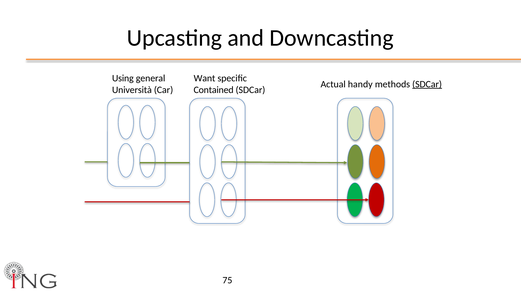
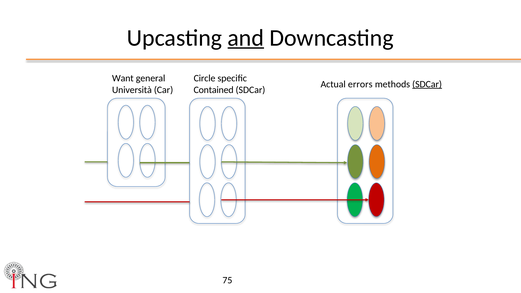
and underline: none -> present
Using: Using -> Want
Want: Want -> Circle
handy: handy -> errors
